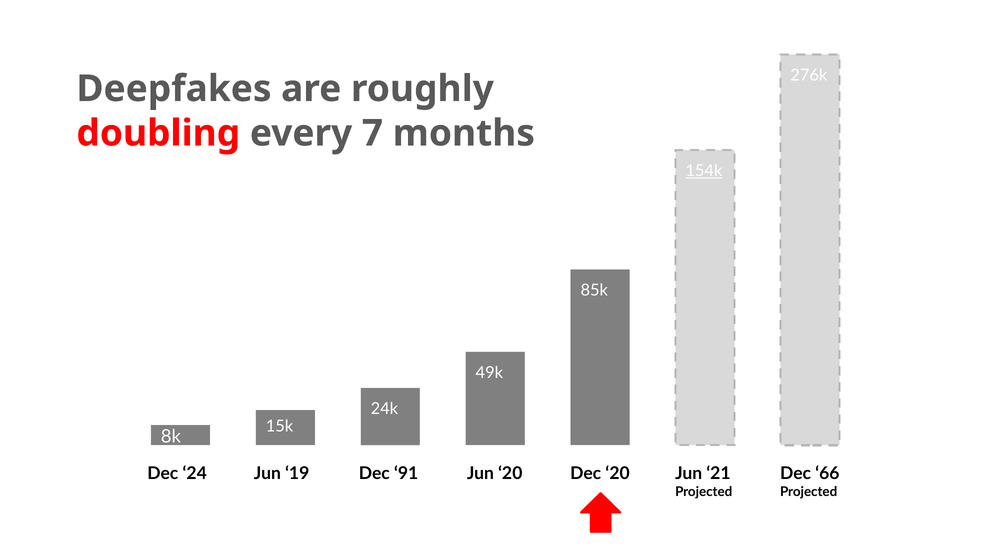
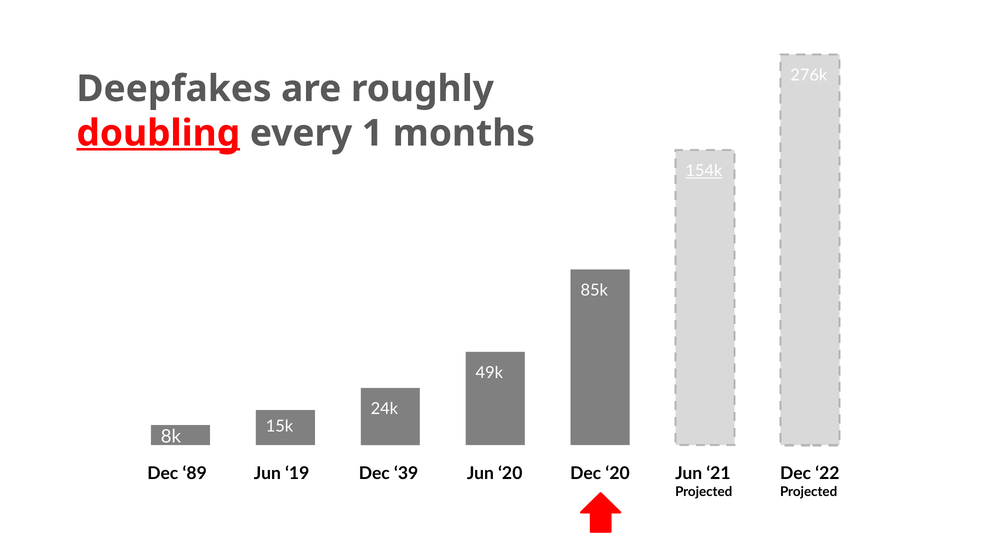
doubling underline: none -> present
7: 7 -> 1
24: 24 -> 89
91: 91 -> 39
66: 66 -> 22
